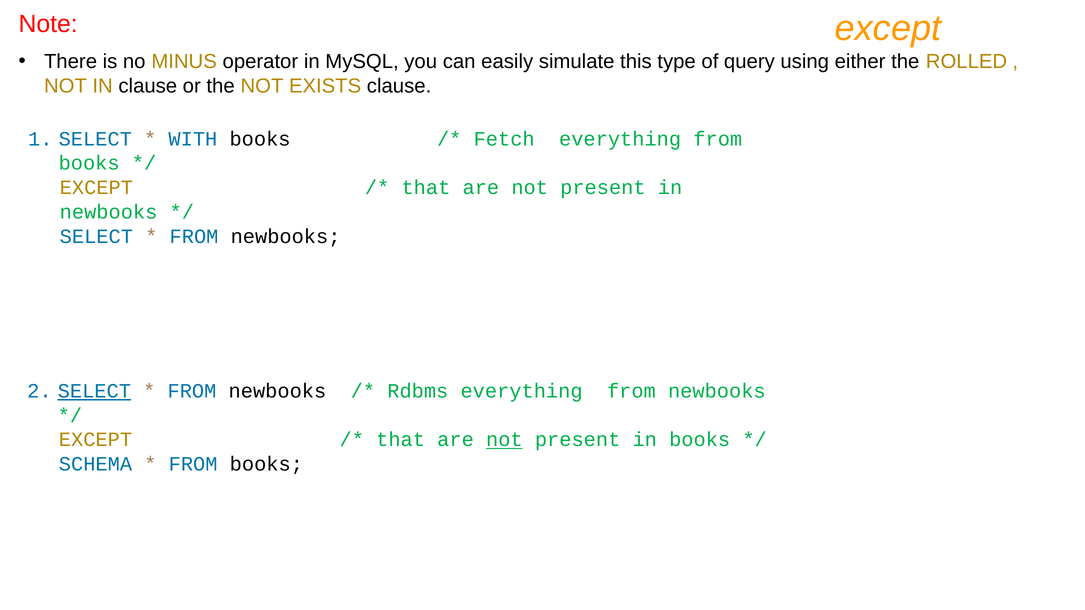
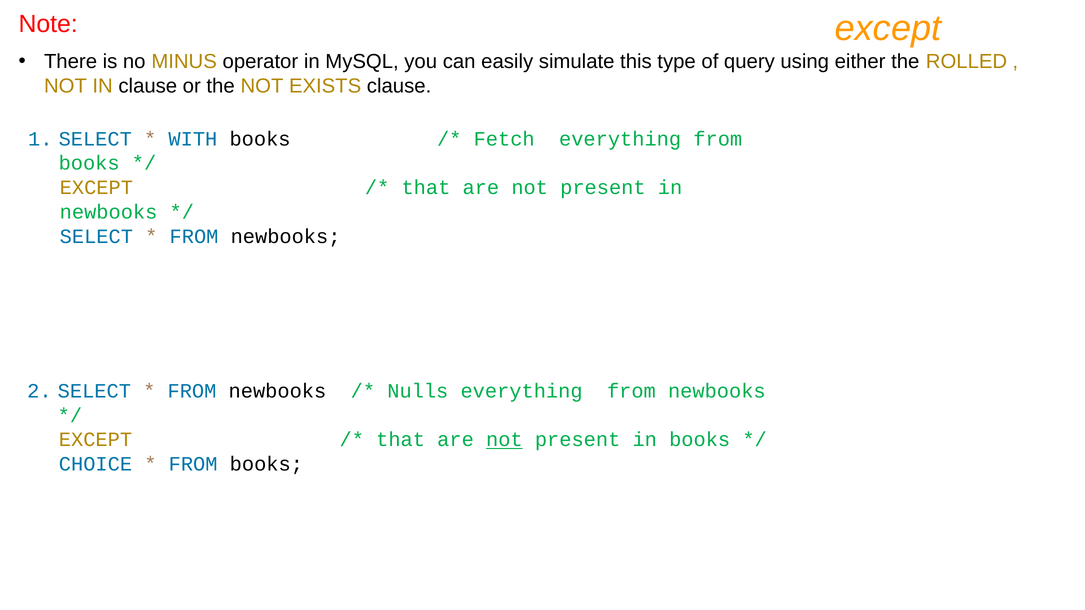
SELECT at (94, 391) underline: present -> none
Rdbms: Rdbms -> Nulls
SCHEMA: SCHEMA -> CHOICE
